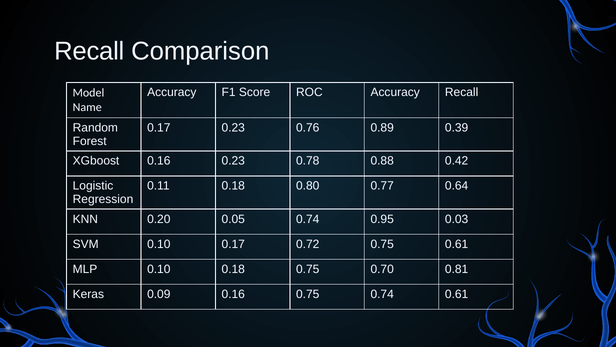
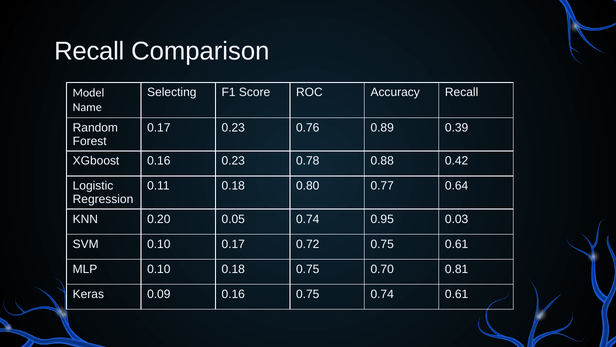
Accuracy at (172, 92): Accuracy -> Selecting
